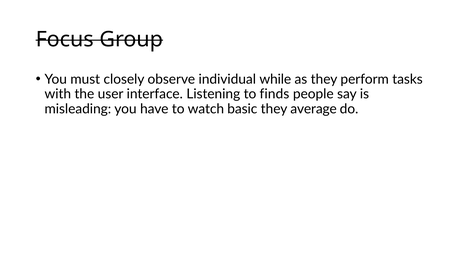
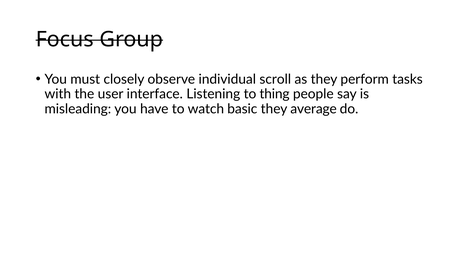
while: while -> scroll
finds: finds -> thing
